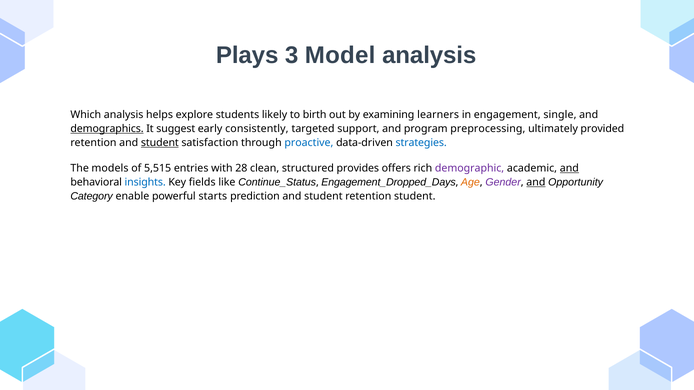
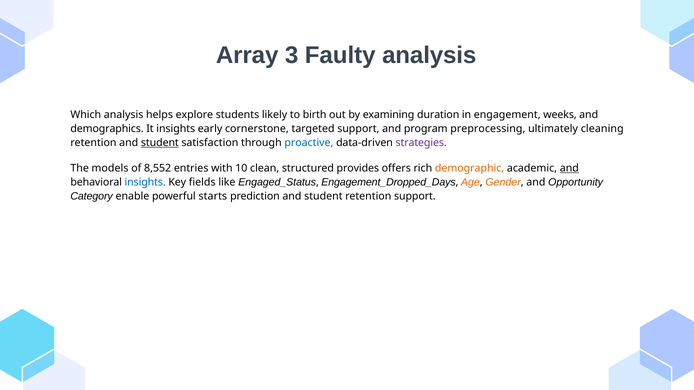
Plays: Plays -> Array
Model: Model -> Faulty
learners: learners -> duration
single: single -> weeks
demographics underline: present -> none
It suggest: suggest -> insights
consistently: consistently -> cornerstone
provided: provided -> cleaning
strategies colour: blue -> purple
5,515: 5,515 -> 8,552
28: 28 -> 10
demographic colour: purple -> orange
Continue_Status: Continue_Status -> Engaged_Status
Gender colour: purple -> orange
and at (536, 182) underline: present -> none
retention student: student -> support
